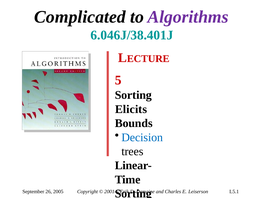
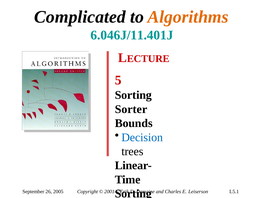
Algorithms colour: purple -> orange
6.046J/38.401J: 6.046J/38.401J -> 6.046J/11.401J
Elicits: Elicits -> Sorter
